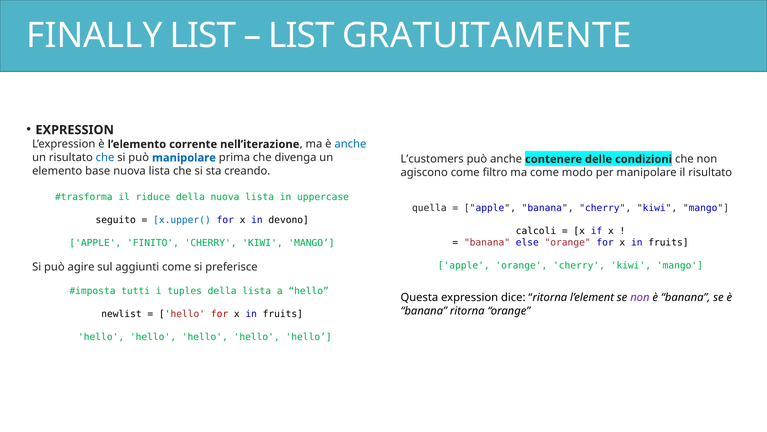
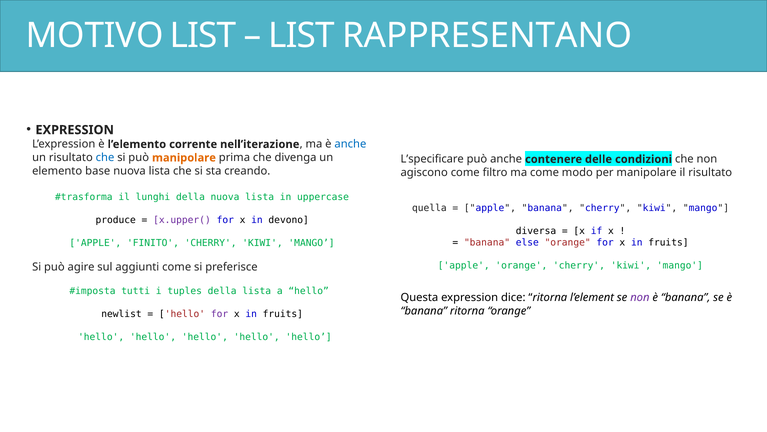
FINALLY: FINALLY -> MOTIVO
GRATUITAMENTE: GRATUITAMENTE -> RAPPRESENTANO
manipolare at (184, 158) colour: blue -> orange
L’customers: L’customers -> L’specificare
riduce: riduce -> lunghi
seguito: seguito -> produce
x.upper( colour: blue -> purple
calcoli: calcoli -> diversa
for at (220, 314) colour: red -> purple
